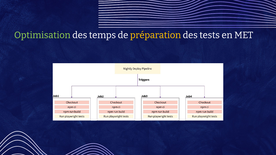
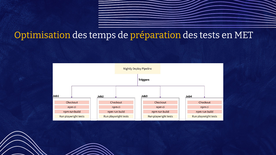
Optimisation colour: light green -> yellow
